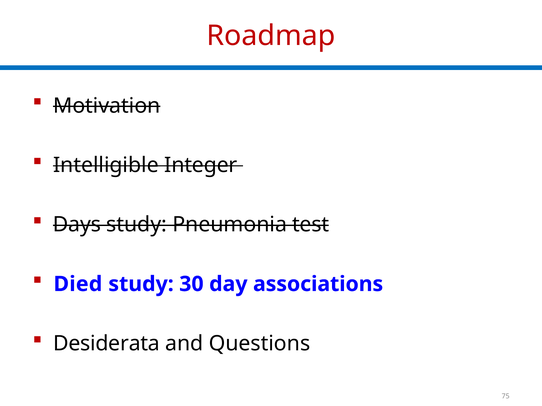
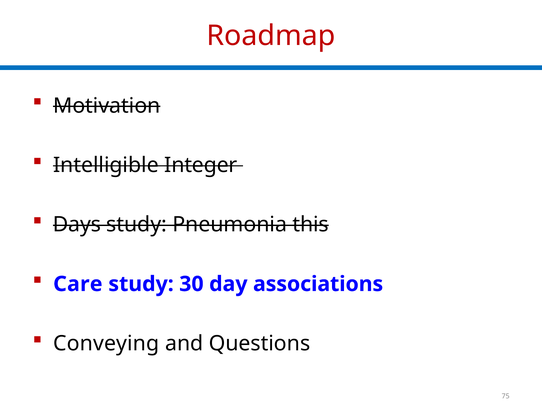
test: test -> this
Died: Died -> Care
Desiderata: Desiderata -> Conveying
